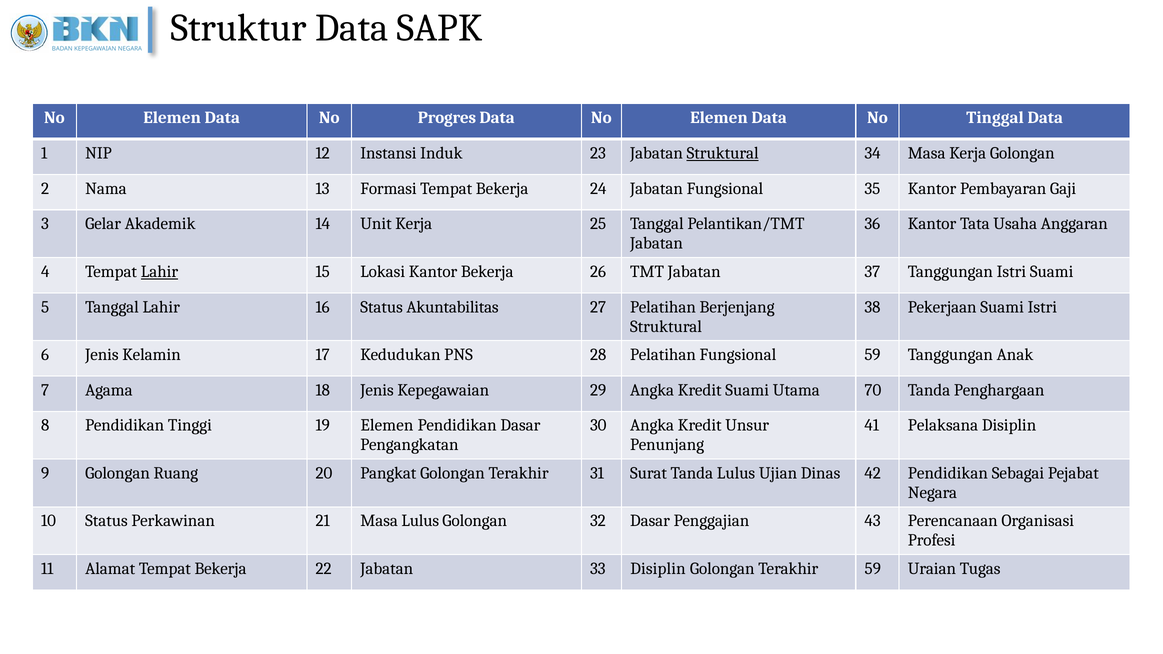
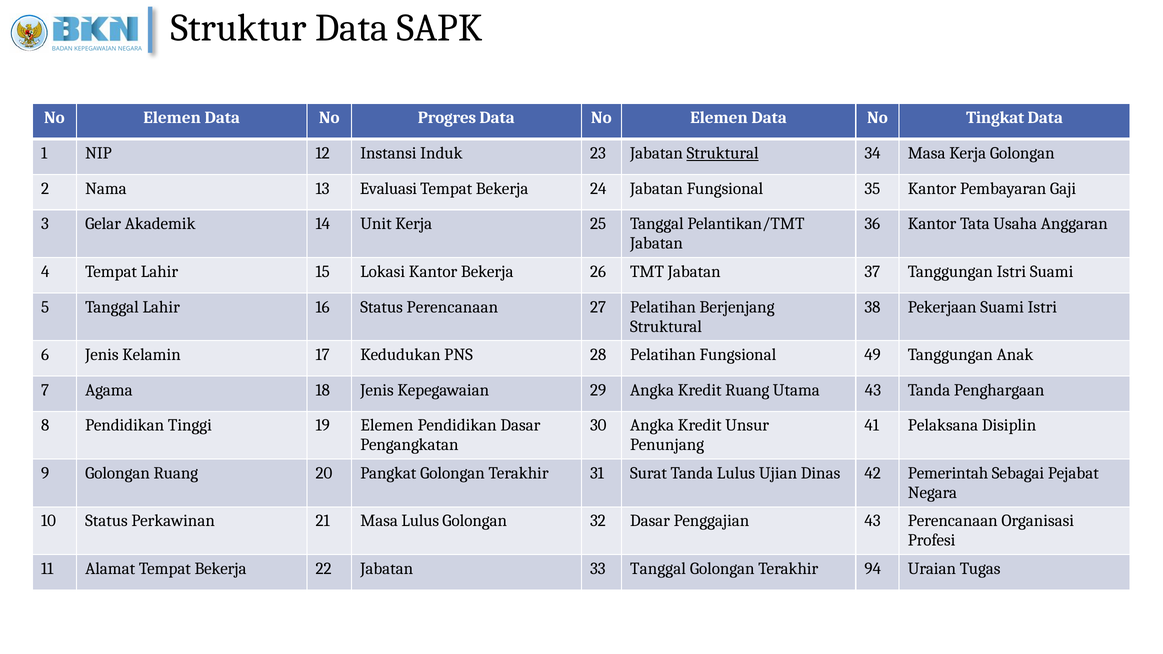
Tinggal: Tinggal -> Tingkat
Formasi: Formasi -> Evaluasi
Lahir at (159, 272) underline: present -> none
Status Akuntabilitas: Akuntabilitas -> Perencanaan
Fungsional 59: 59 -> 49
Kredit Suami: Suami -> Ruang
Utama 70: 70 -> 43
42 Pendidikan: Pendidikan -> Pemerintah
33 Disiplin: Disiplin -> Tanggal
Terakhir 59: 59 -> 94
